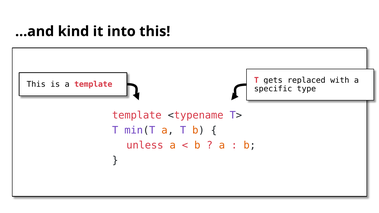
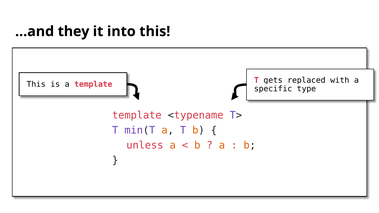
kind: kind -> they
